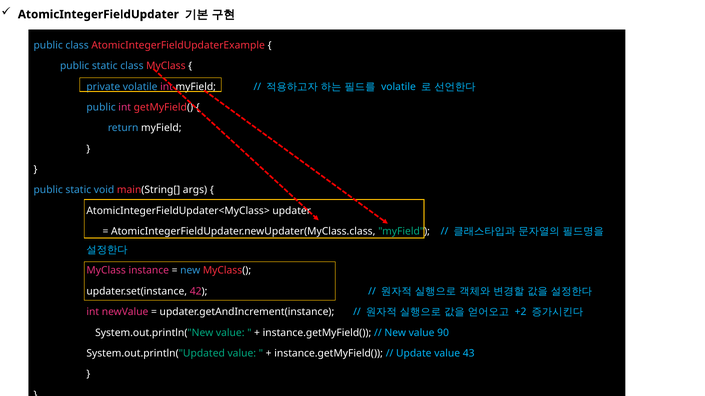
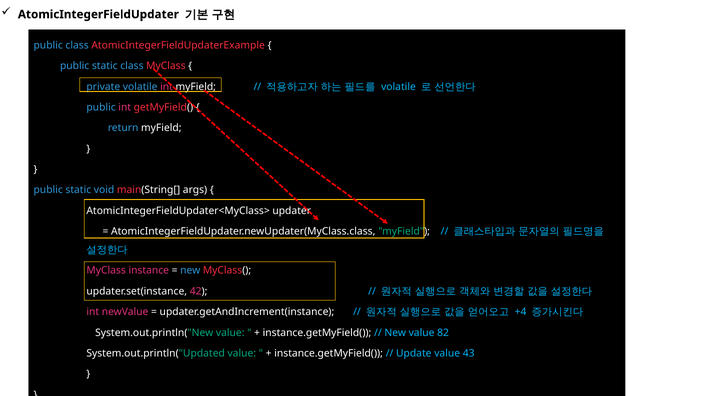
+2: +2 -> +4
90: 90 -> 82
